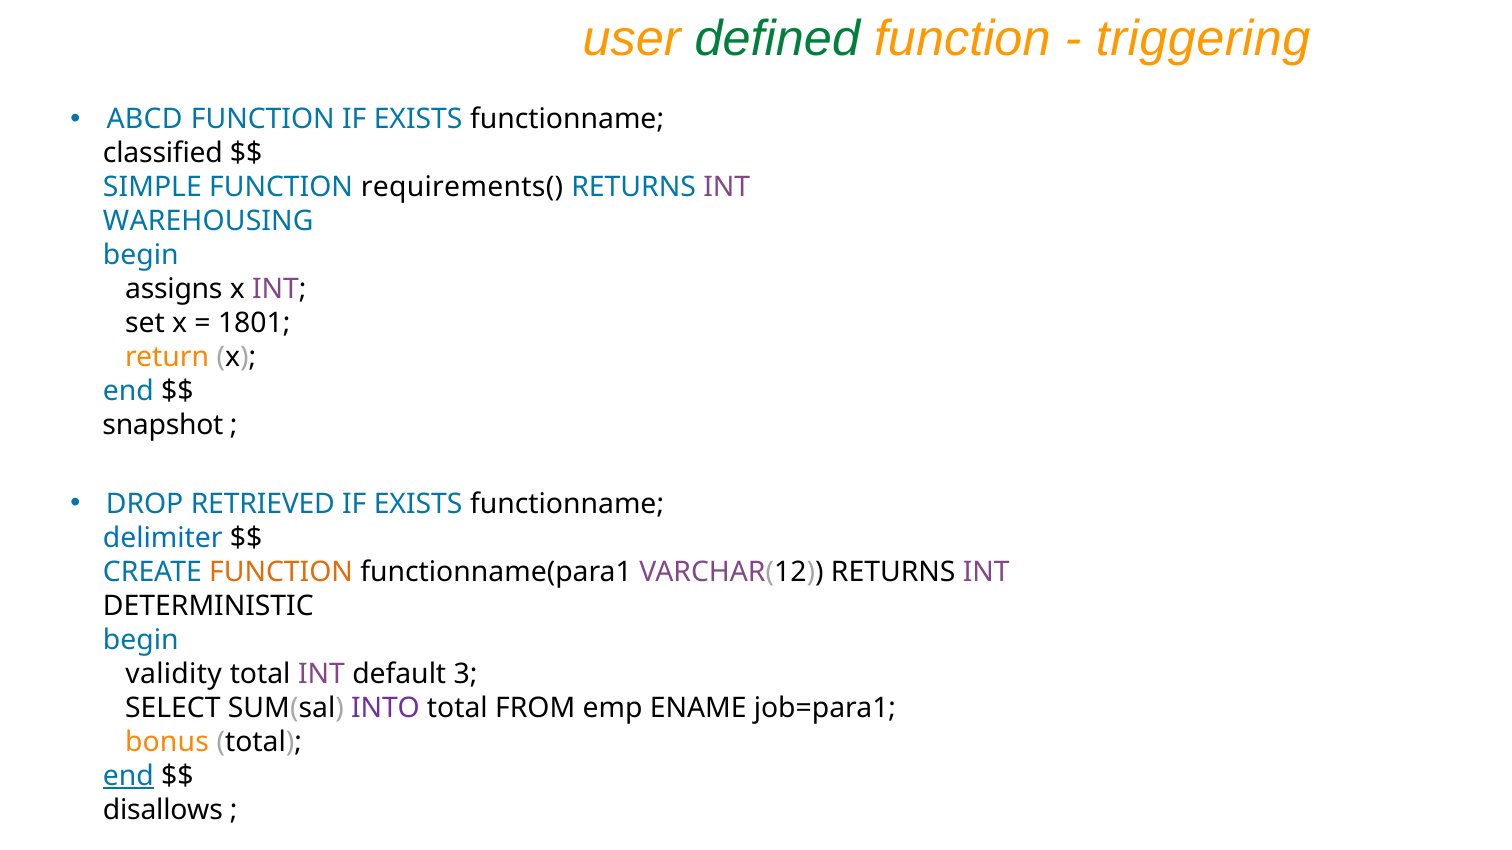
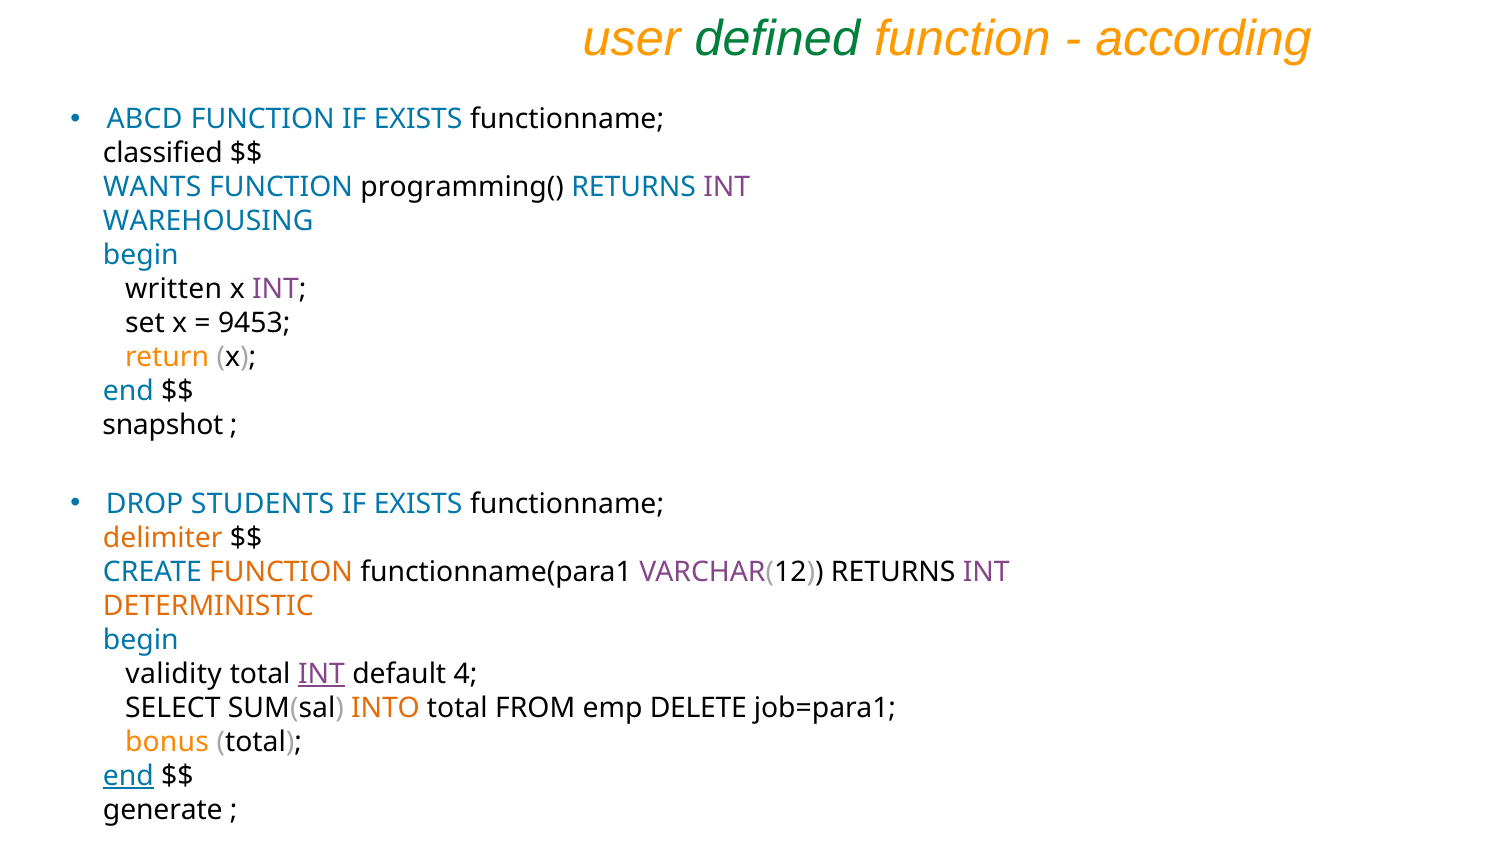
triggering: triggering -> according
SIMPLE: SIMPLE -> WANTS
requirements(: requirements( -> programming(
assigns: assigns -> written
1801: 1801 -> 9453
RETRIEVED: RETRIEVED -> STUDENTS
delimiter colour: blue -> orange
DETERMINISTIC colour: black -> orange
INT at (321, 674) underline: none -> present
3: 3 -> 4
INTO colour: purple -> orange
ENAME: ENAME -> DELETE
disallows: disallows -> generate
